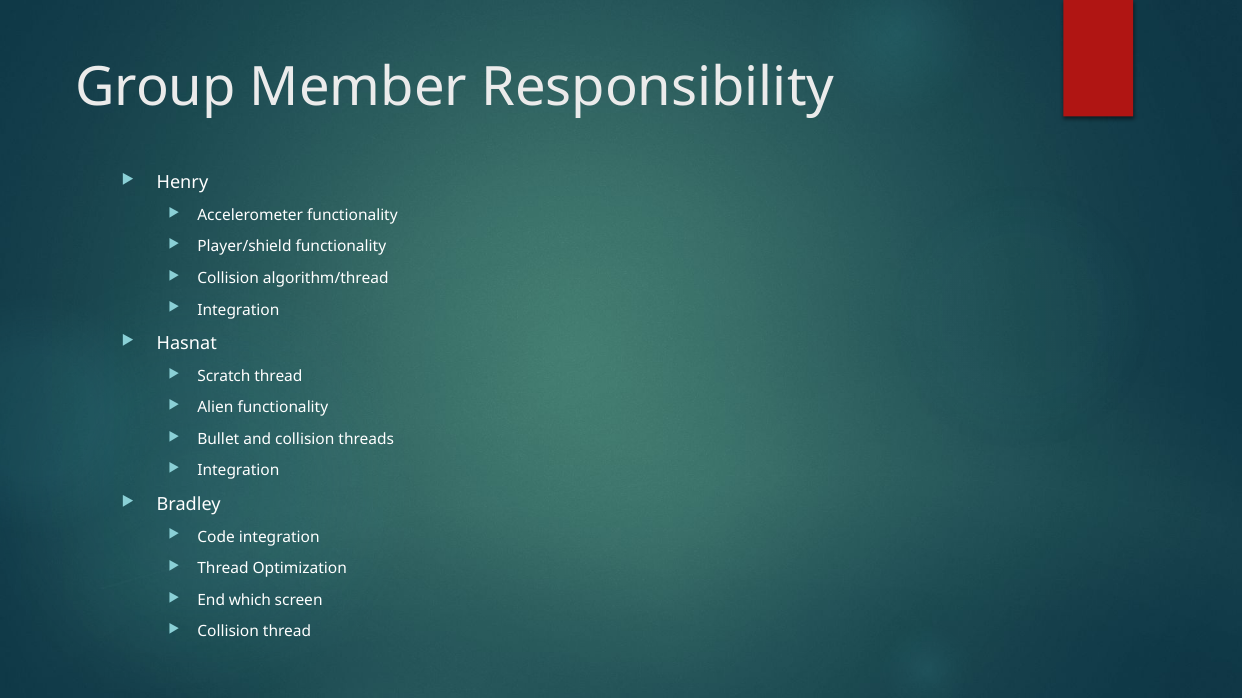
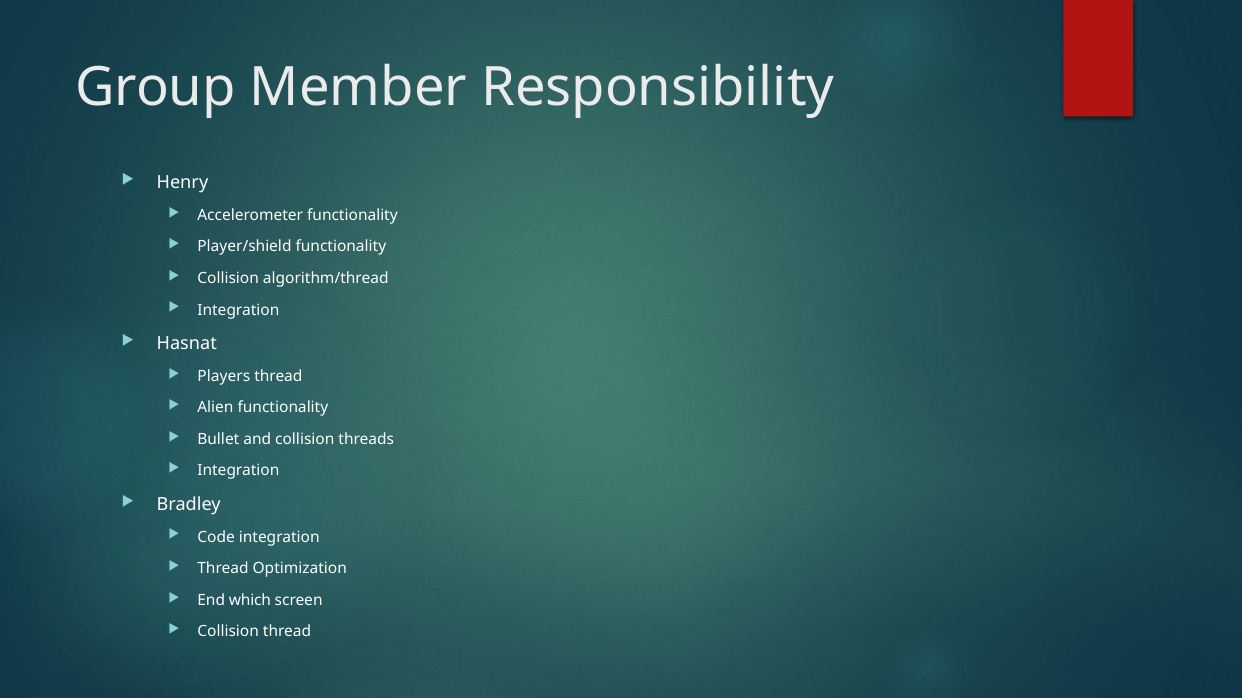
Scratch: Scratch -> Players
